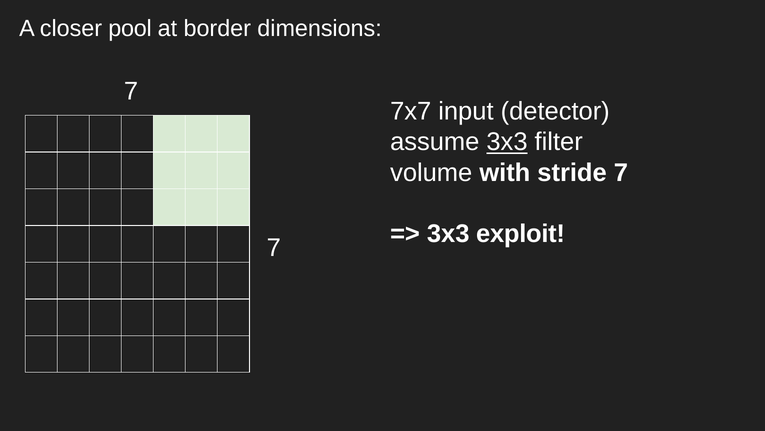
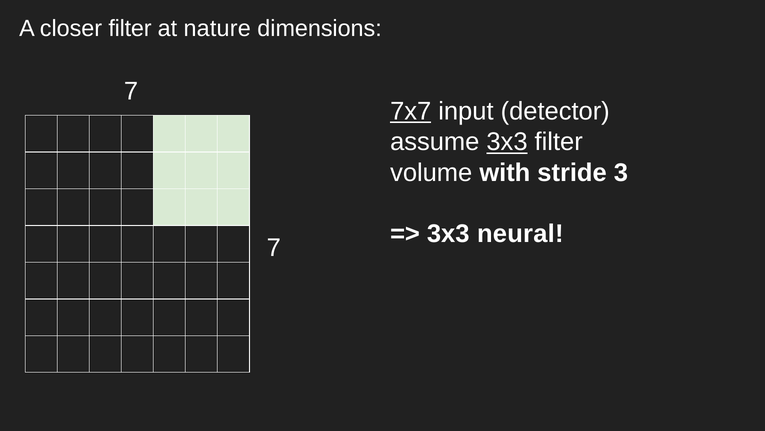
closer pool: pool -> filter
border: border -> nature
7x7 underline: none -> present
stride 7: 7 -> 3
exploit: exploit -> neural
